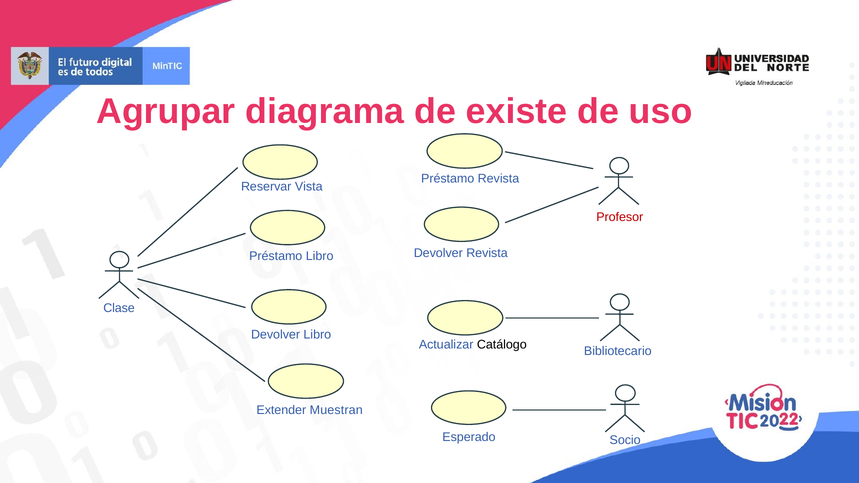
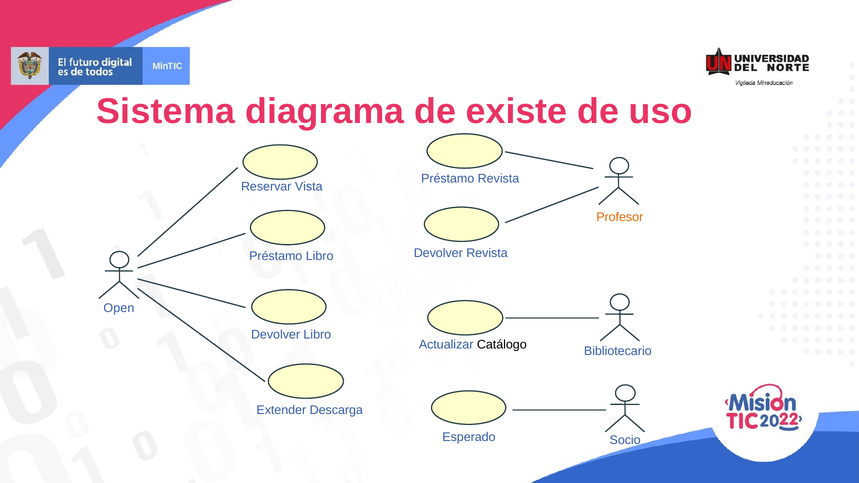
Agrupar: Agrupar -> Sistema
Profesor colour: red -> orange
Clase: Clase -> Open
Muestran: Muestran -> Descarga
